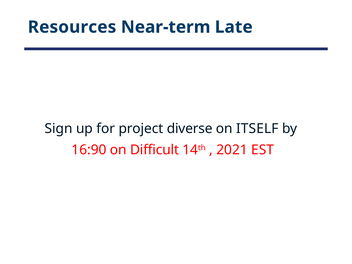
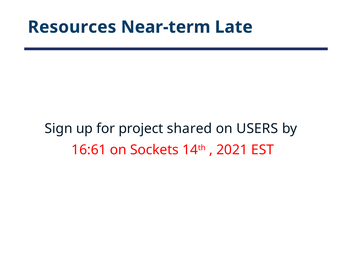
diverse: diverse -> shared
ITSELF: ITSELF -> USERS
16:90: 16:90 -> 16:61
Difficult: Difficult -> Sockets
